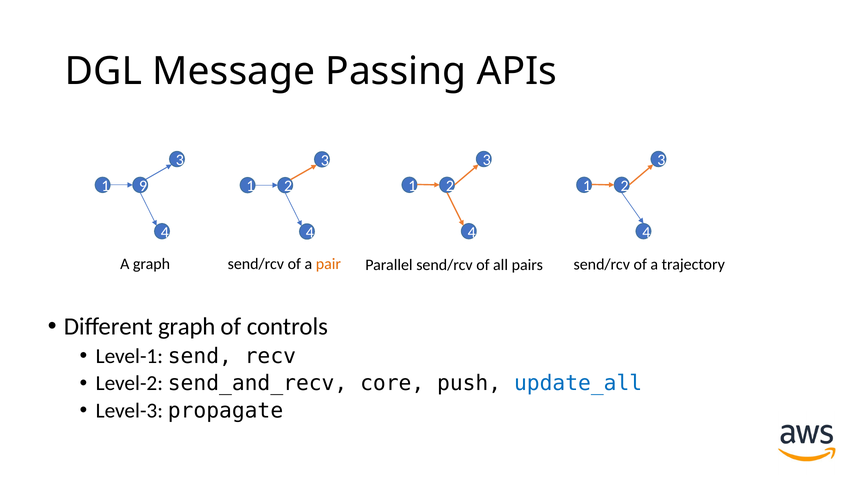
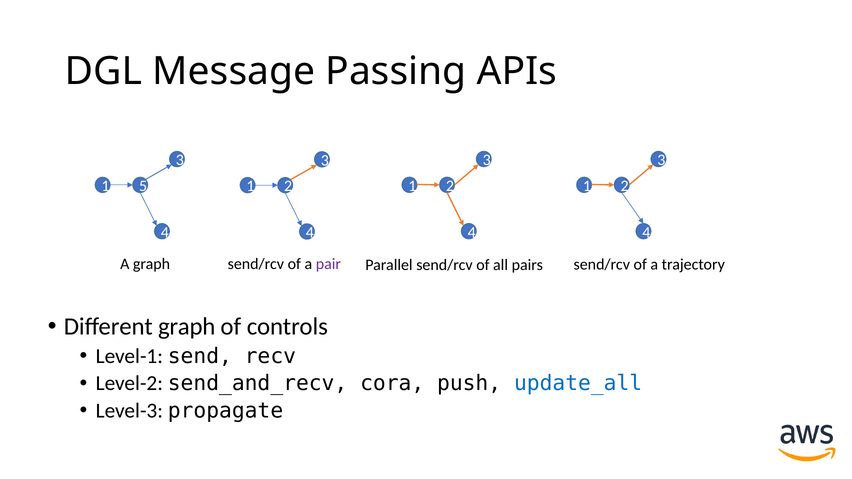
9: 9 -> 5
pair colour: orange -> purple
core: core -> cora
